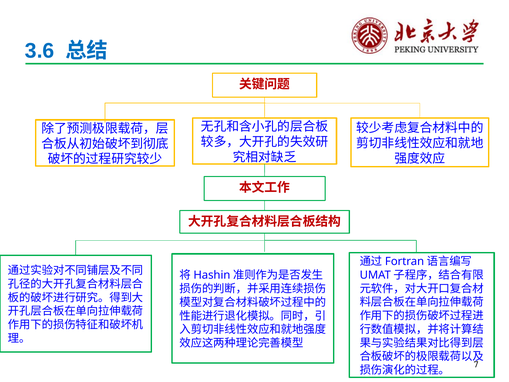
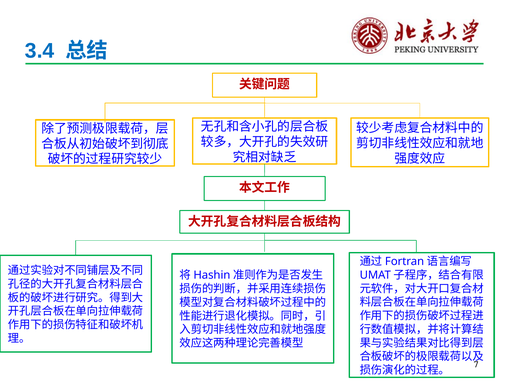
3.6: 3.6 -> 3.4
